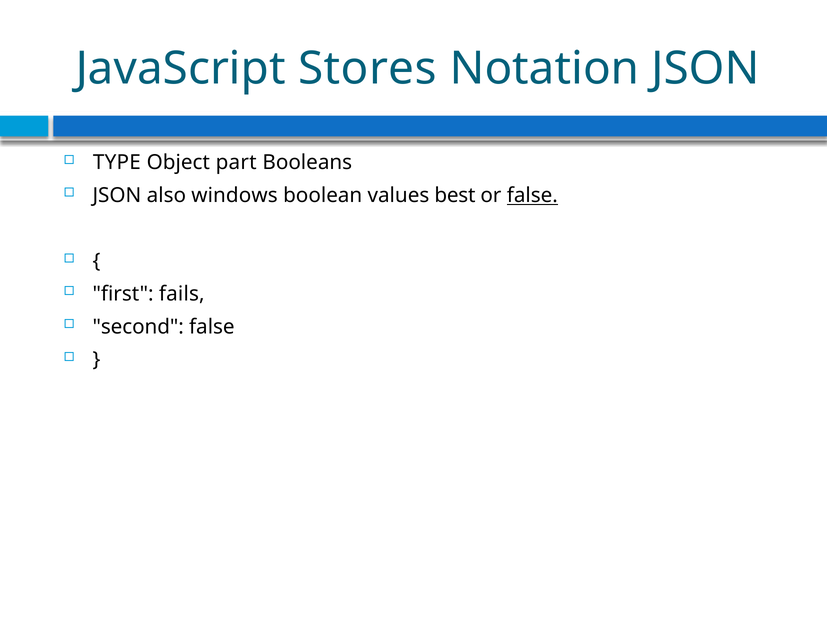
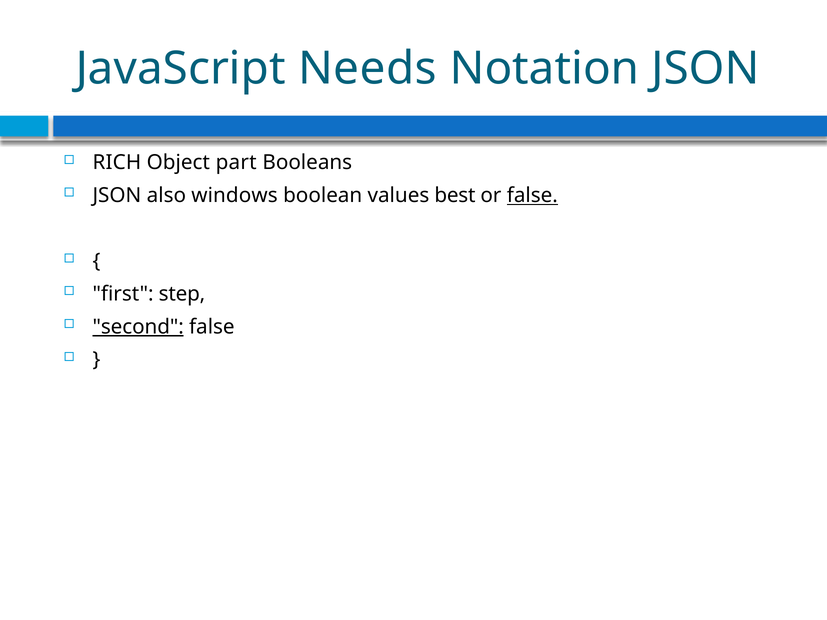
Stores: Stores -> Needs
TYPE: TYPE -> RICH
fails: fails -> step
second underline: none -> present
